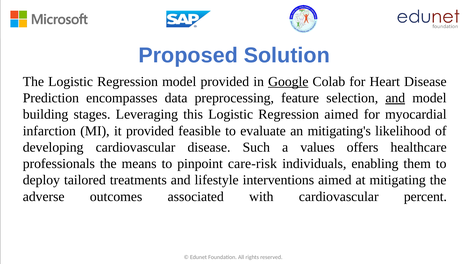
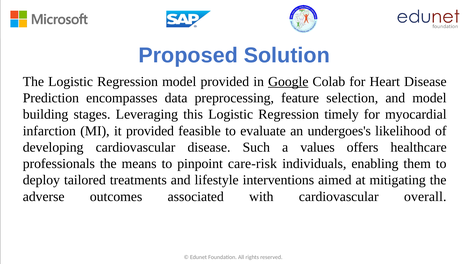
and at (395, 98) underline: present -> none
Regression aimed: aimed -> timely
mitigating's: mitigating's -> undergoes's
percent: percent -> overall
